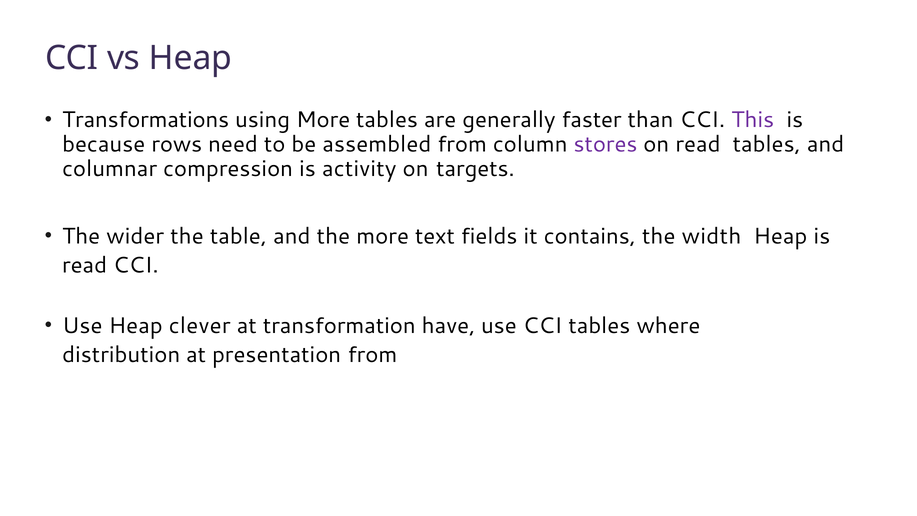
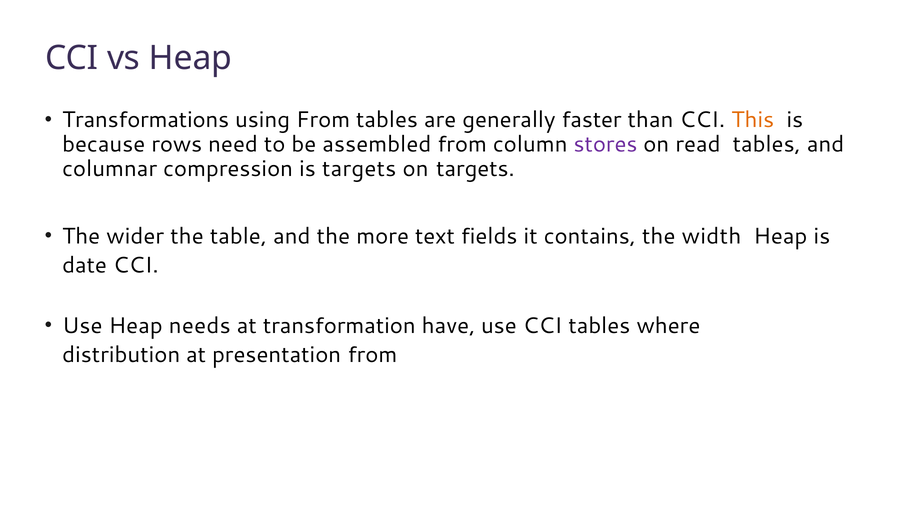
using More: More -> From
This colour: purple -> orange
is activity: activity -> targets
read at (85, 265): read -> date
clever: clever -> needs
